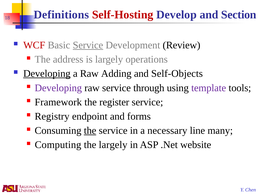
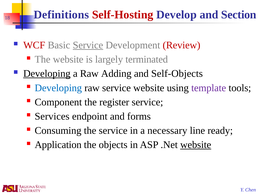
Review colour: black -> red
The address: address -> website
operations: operations -> terminated
Developing at (58, 88) colour: purple -> blue
service through: through -> website
Framework: Framework -> Component
Registry: Registry -> Services
the at (90, 130) underline: present -> none
many: many -> ready
Computing: Computing -> Application
the largely: largely -> objects
website at (196, 145) underline: none -> present
